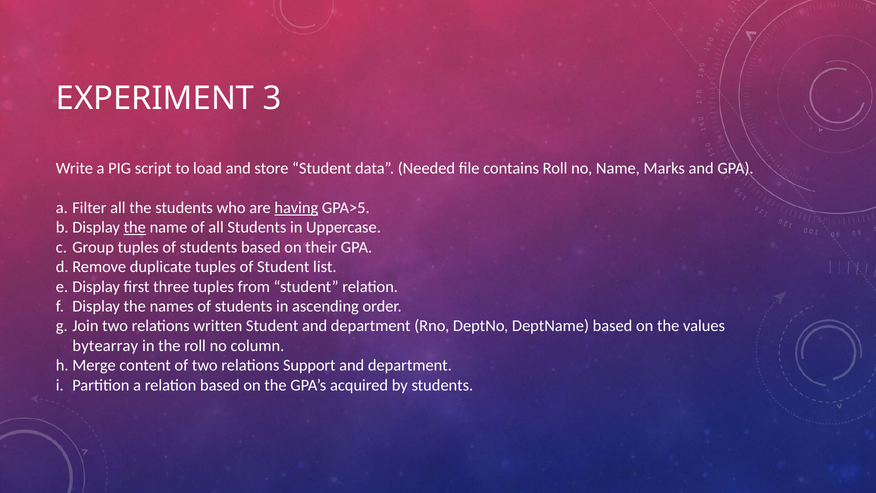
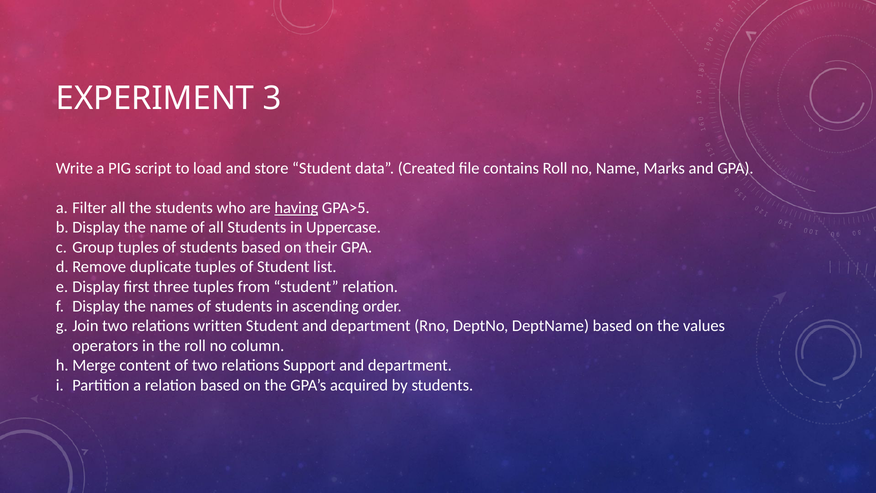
Needed: Needed -> Created
the at (135, 227) underline: present -> none
bytearray: bytearray -> operators
